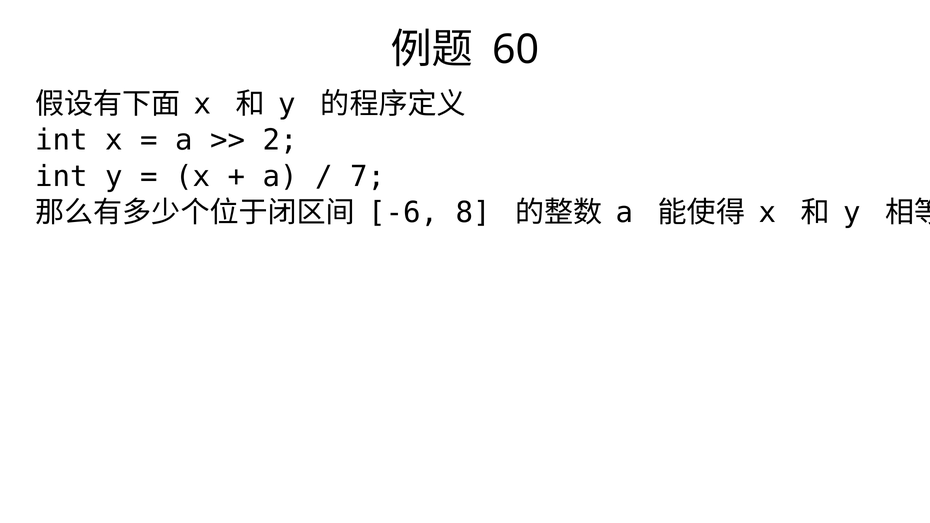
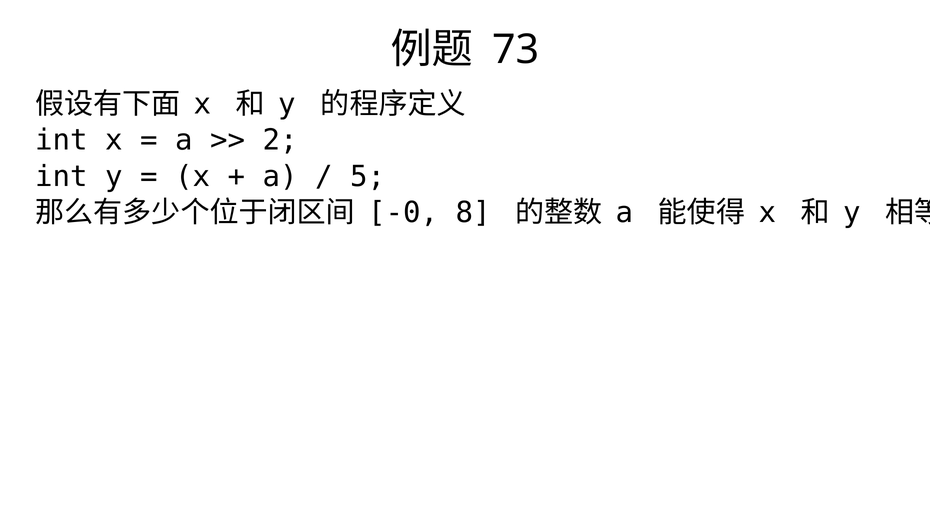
60: 60 -> 73
7: 7 -> 5
-6: -6 -> -0
